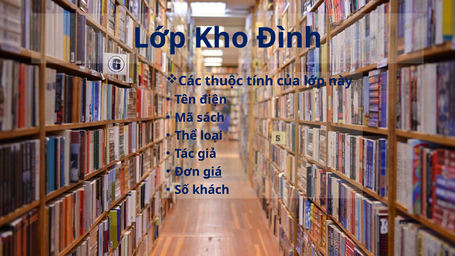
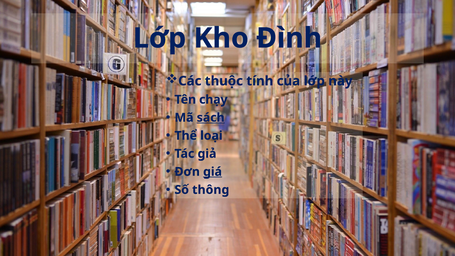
điện: điện -> chạy
sách underline: none -> present
khách: khách -> thông
